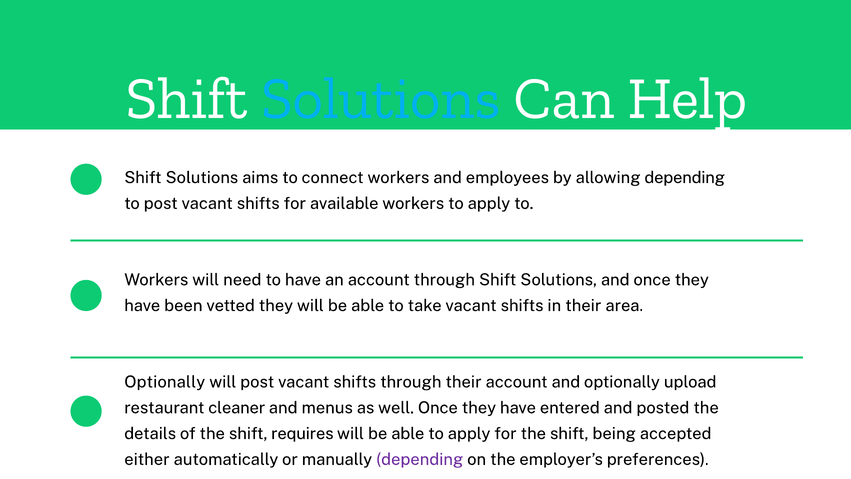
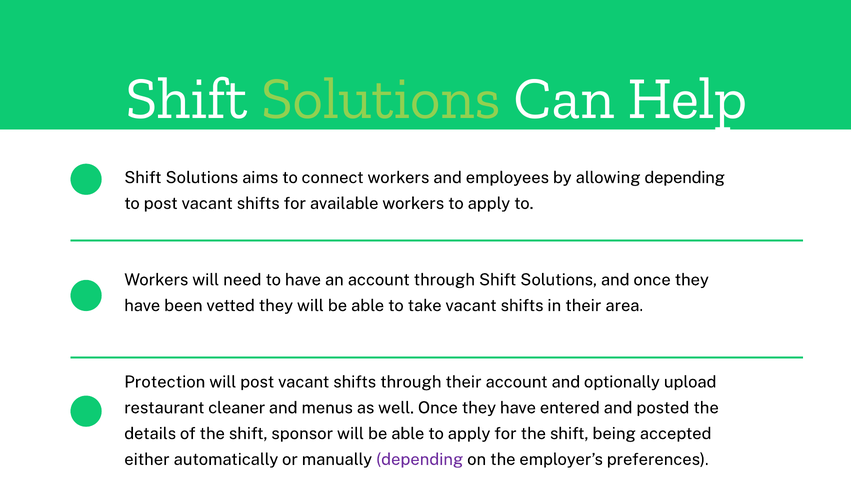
Solutions at (381, 98) colour: light blue -> light green
Optionally at (165, 382): Optionally -> Protection
requires: requires -> sponsor
